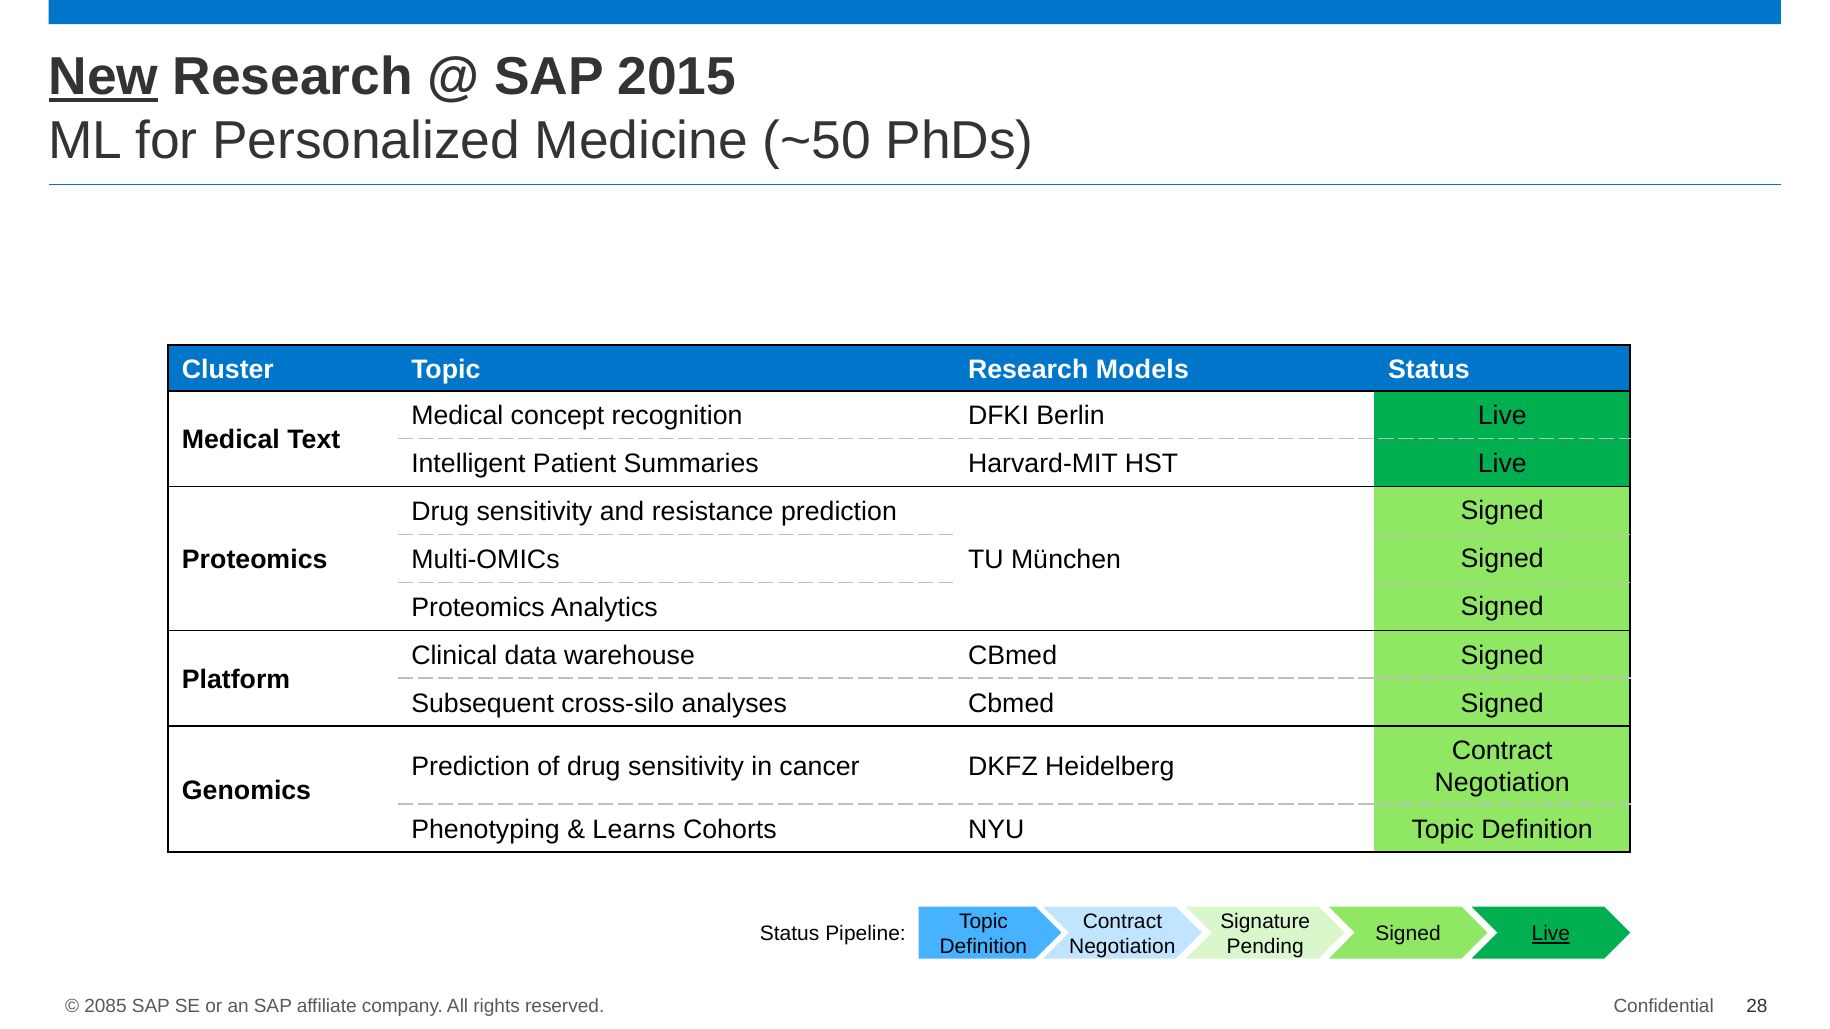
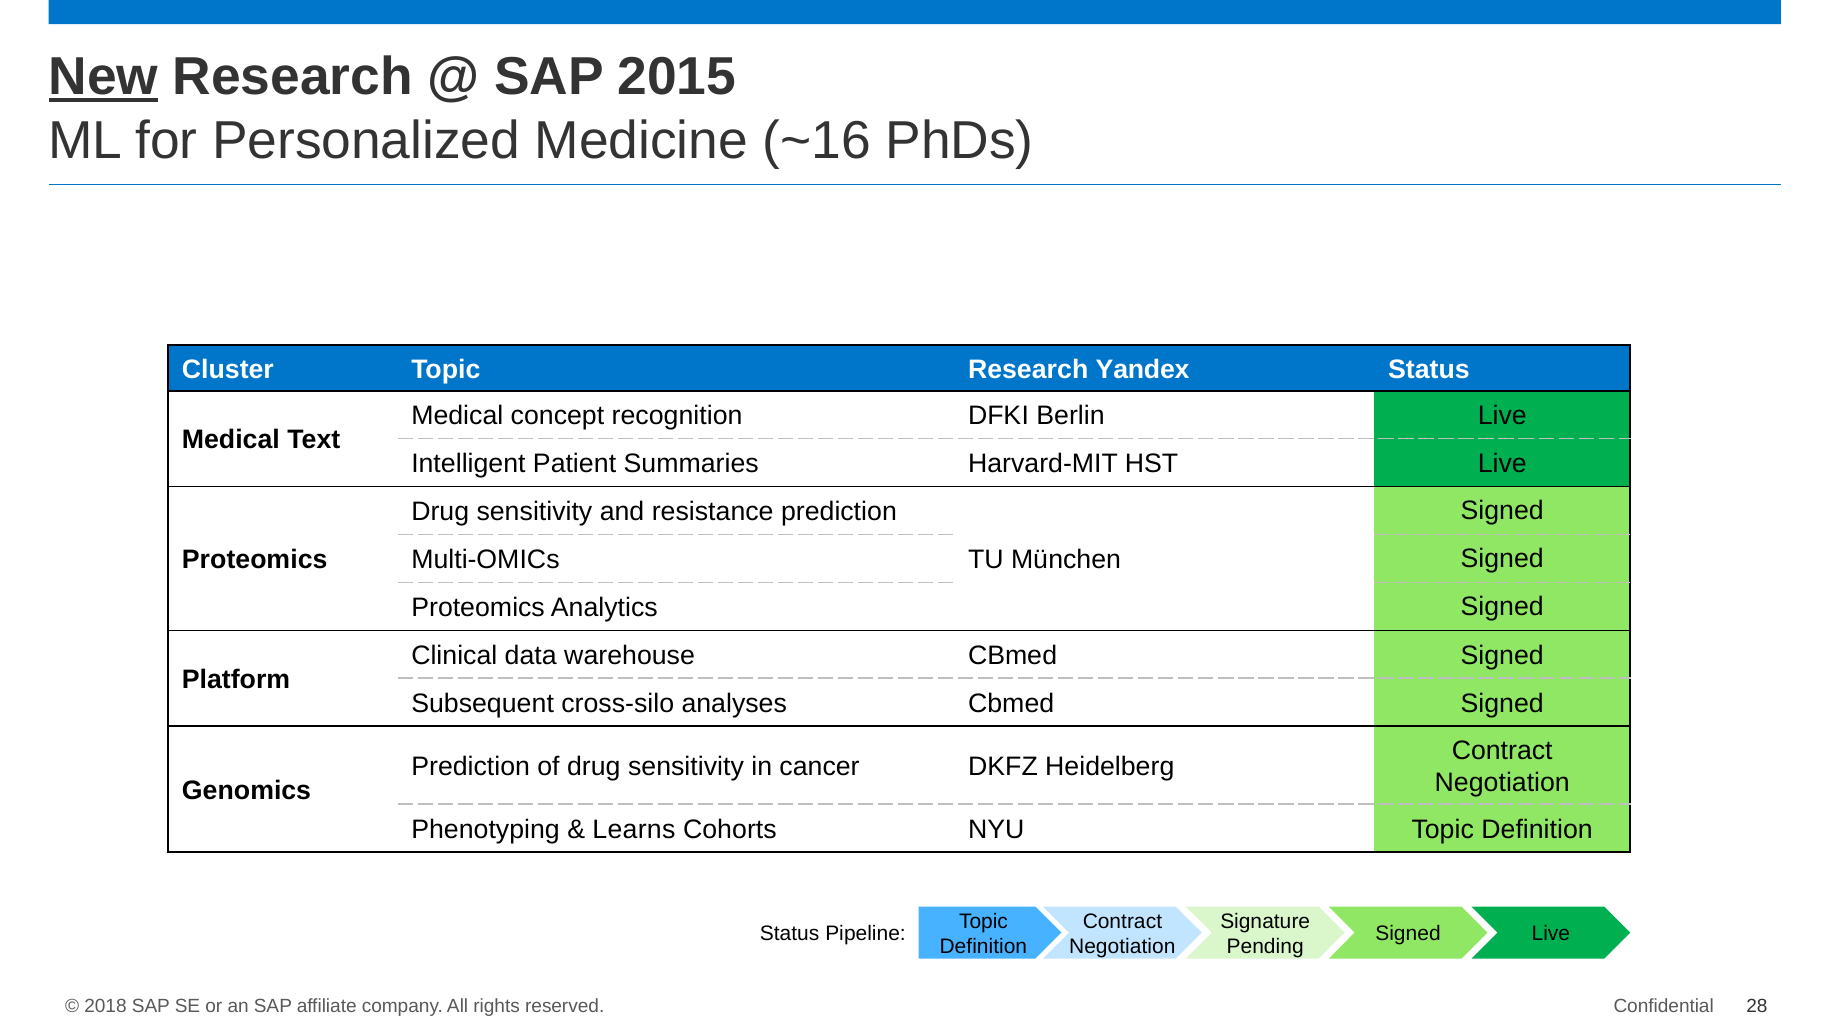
~50: ~50 -> ~16
Models: Models -> Yandex
Live at (1551, 934) underline: present -> none
2085: 2085 -> 2018
